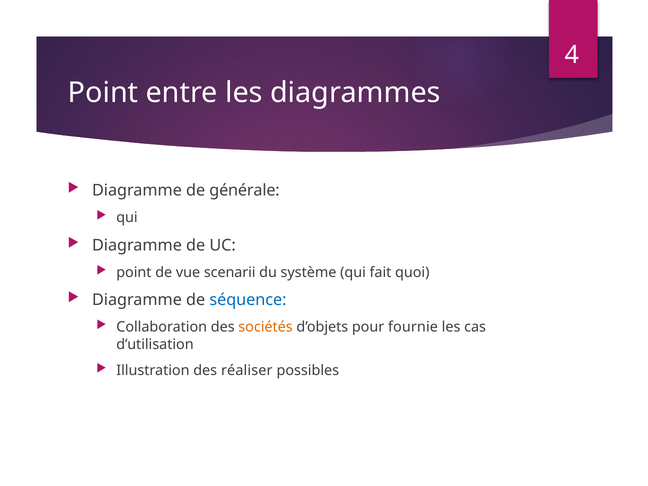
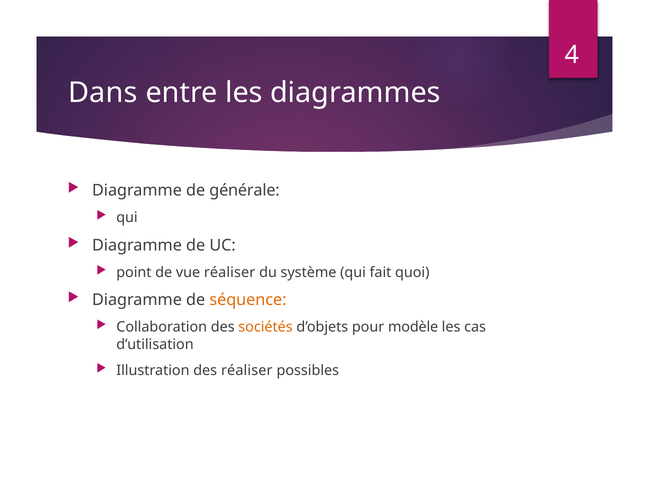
Point at (103, 93): Point -> Dans
vue scenarii: scenarii -> réaliser
séquence colour: blue -> orange
fournie: fournie -> modèle
